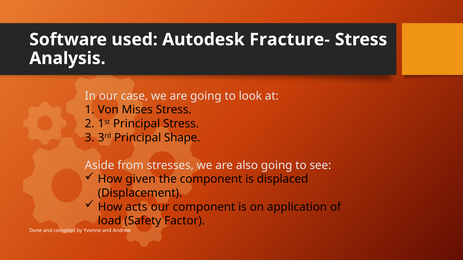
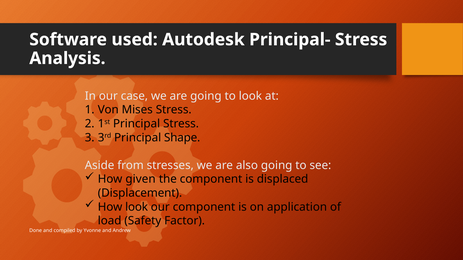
Fracture-: Fracture- -> Principal-
How acts: acts -> look
